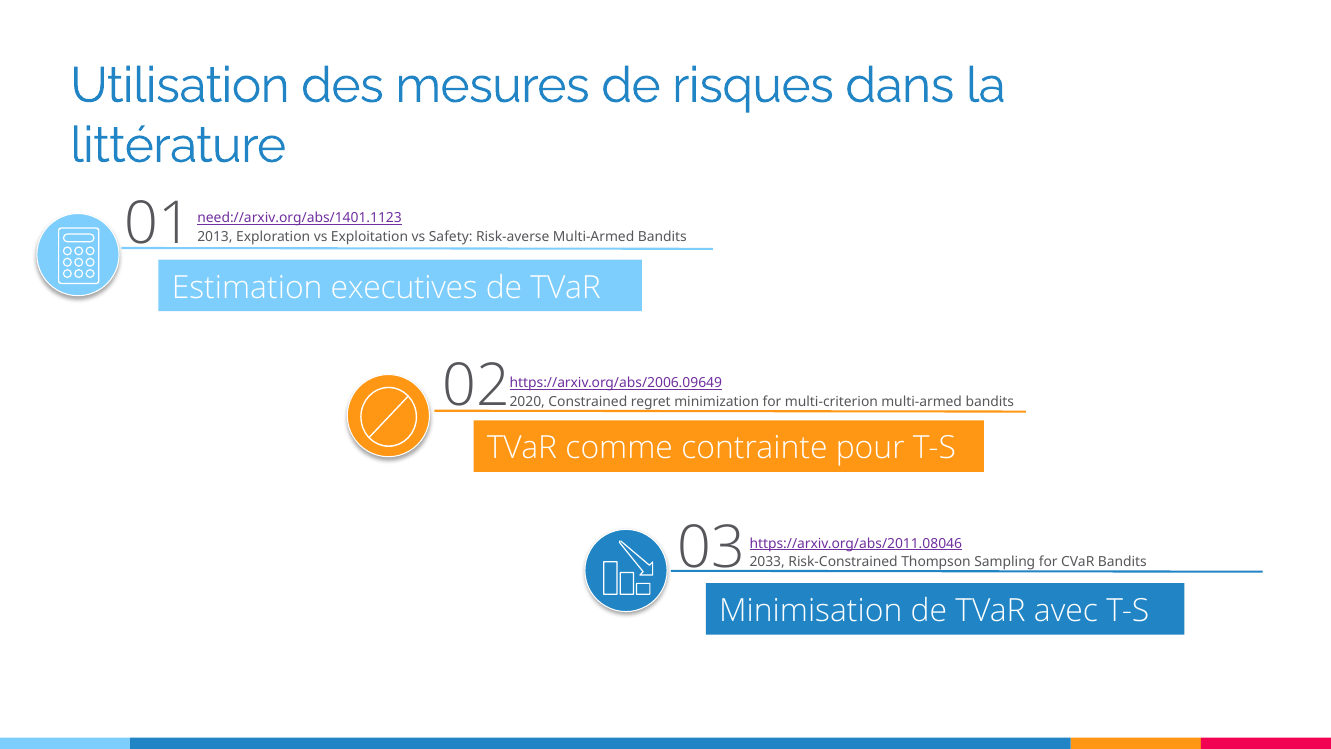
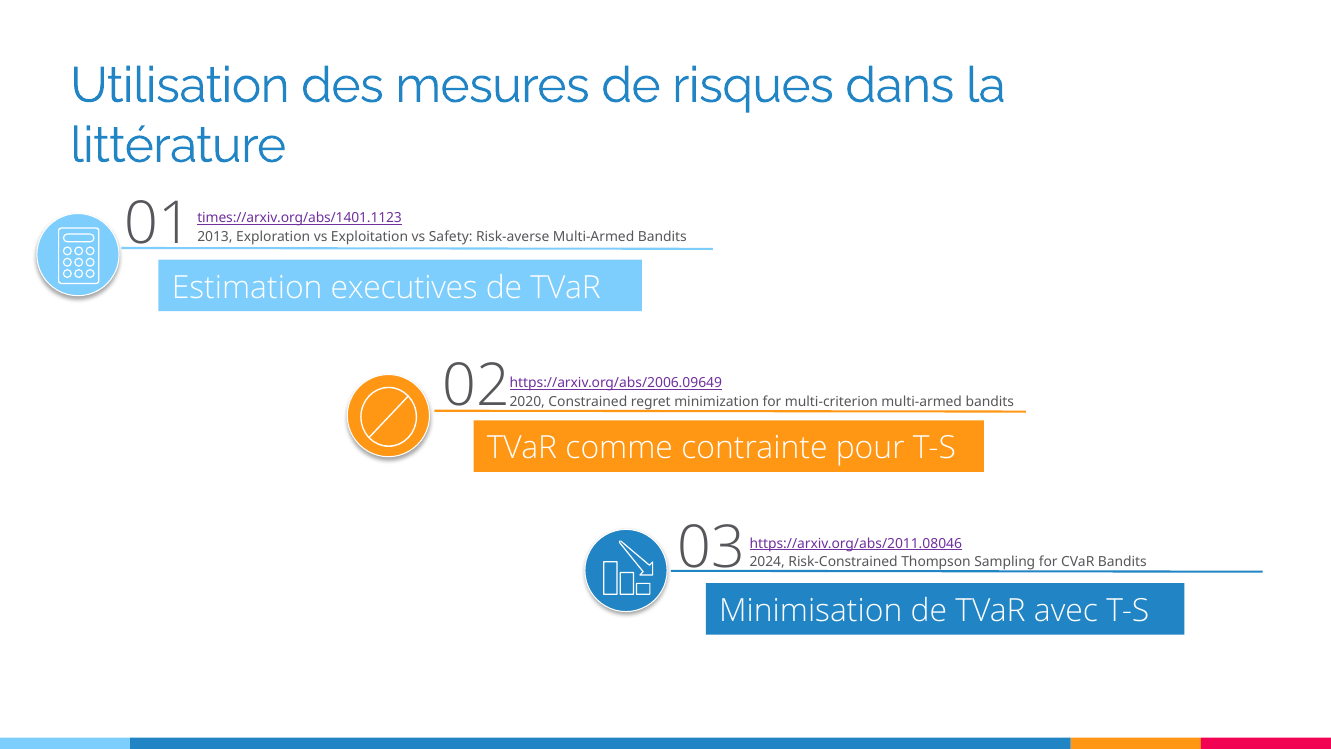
need://arxiv.org/abs/1401.1123: need://arxiv.org/abs/1401.1123 -> times://arxiv.org/abs/1401.1123
2033: 2033 -> 2024
